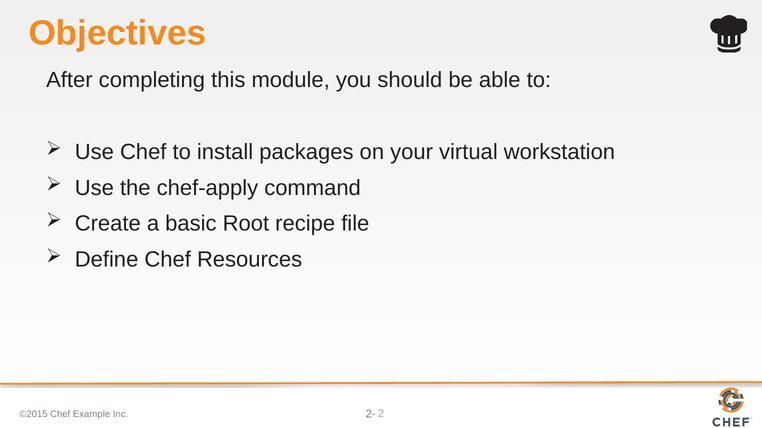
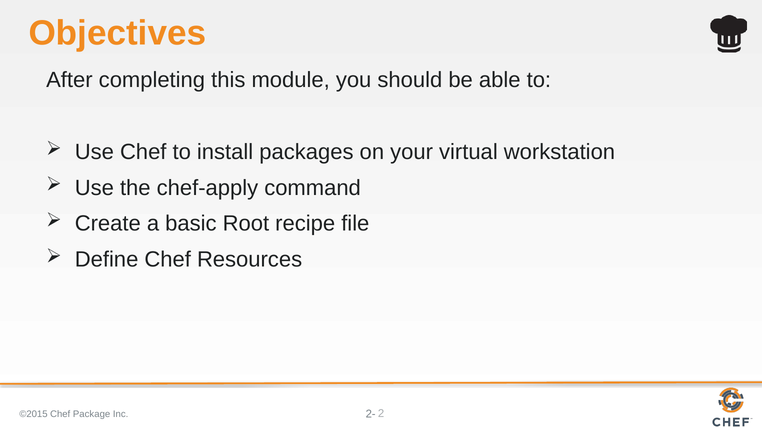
Example: Example -> Package
